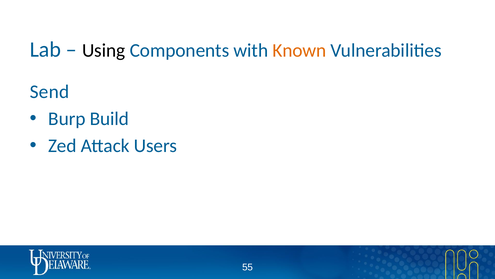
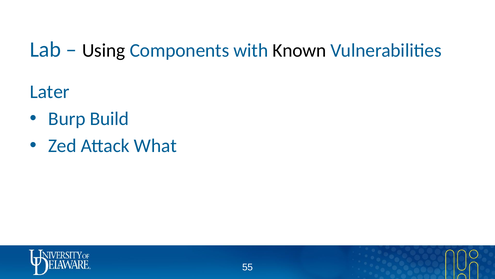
Known colour: orange -> black
Send: Send -> Later
Users: Users -> What
